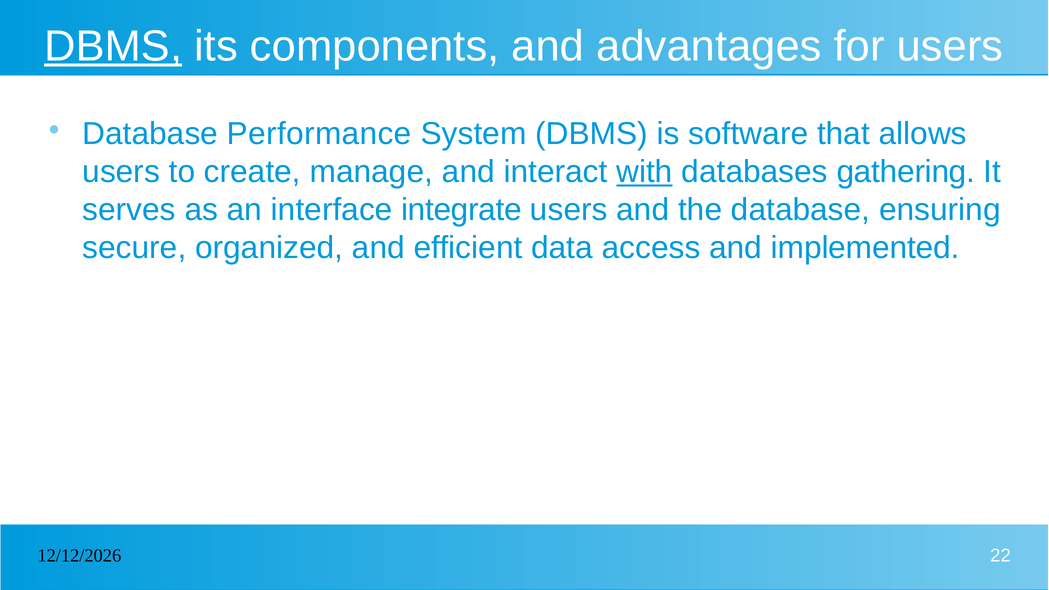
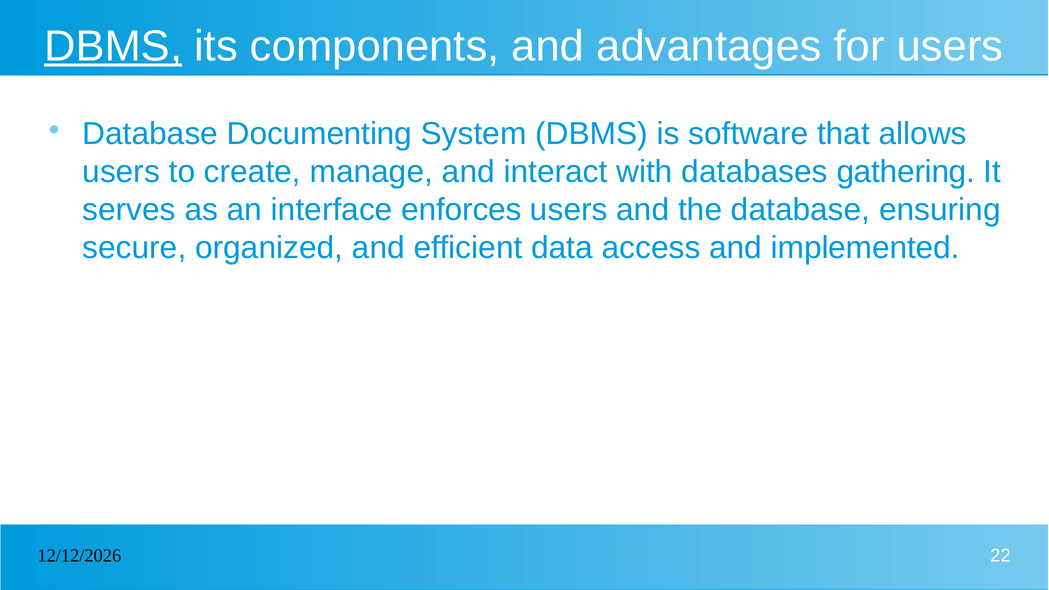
Performance: Performance -> Documenting
with underline: present -> none
integrate: integrate -> enforces
